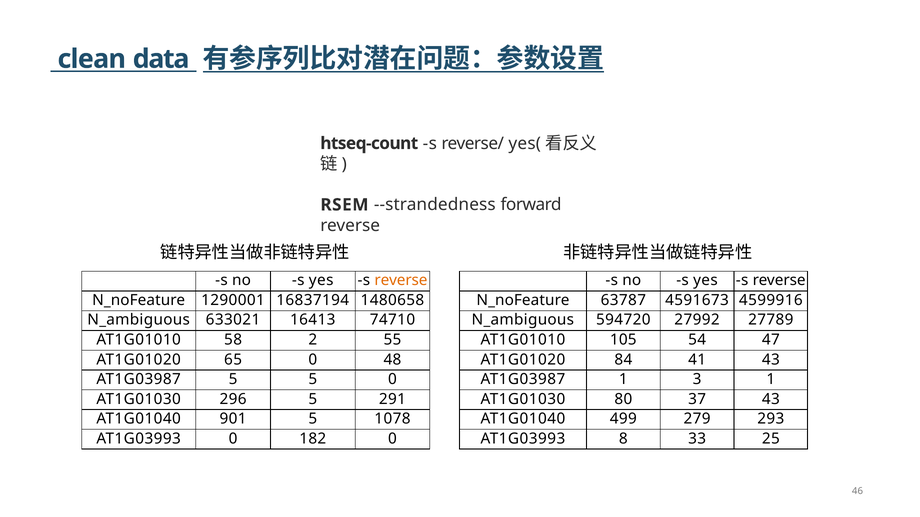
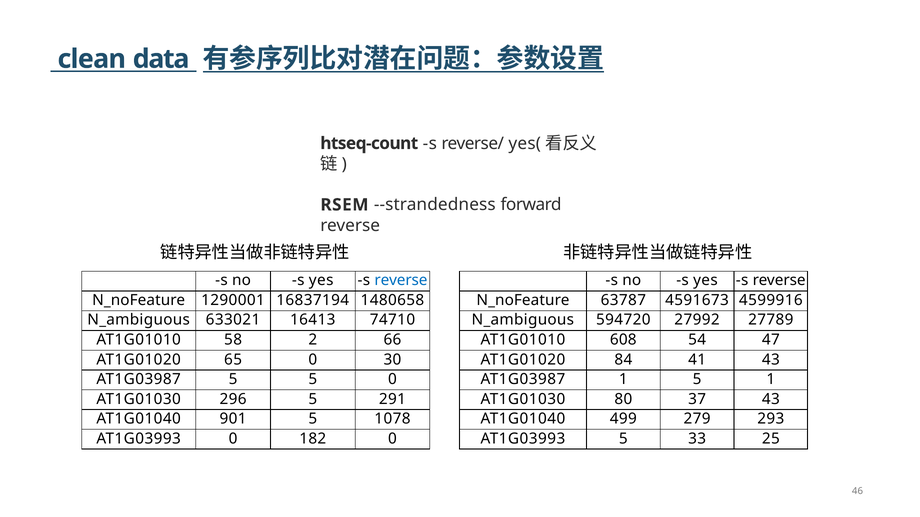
reverse at (401, 281) colour: orange -> blue
55: 55 -> 66
105: 105 -> 608
48: 48 -> 30
1 3: 3 -> 5
AT1G03993 8: 8 -> 5
